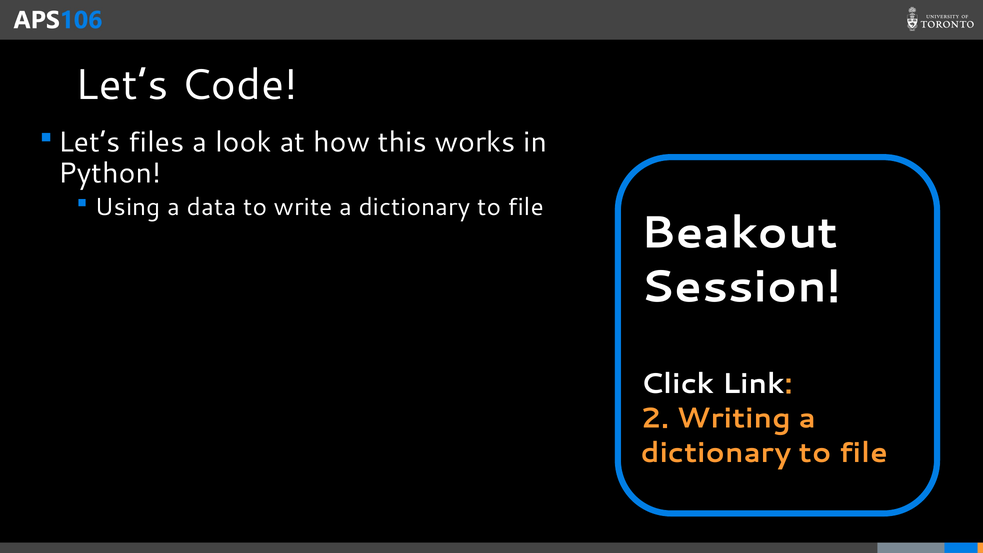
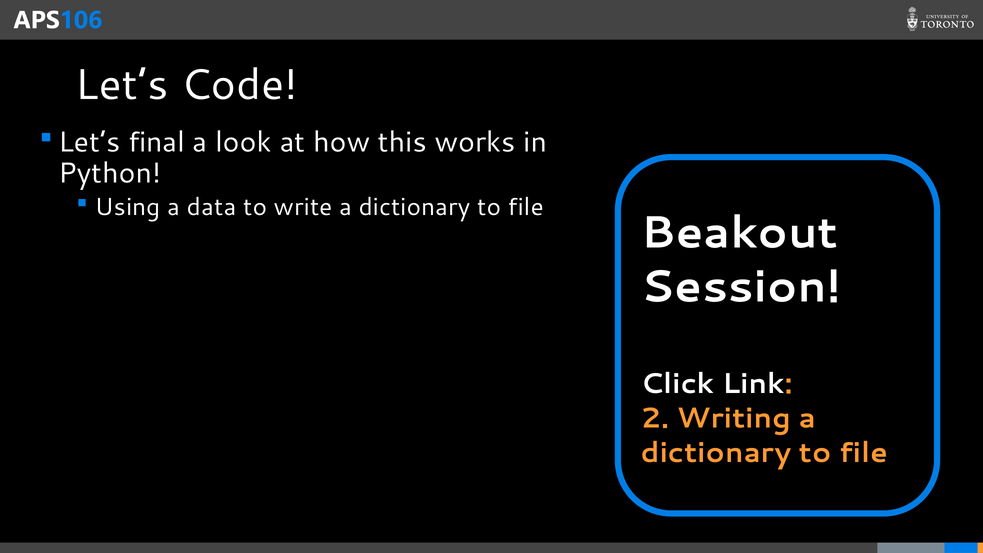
files: files -> final
